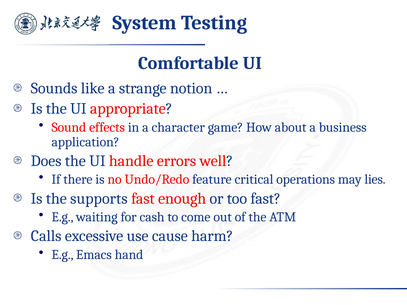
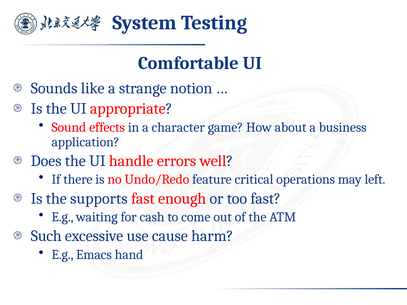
lies: lies -> left
Calls: Calls -> Such
